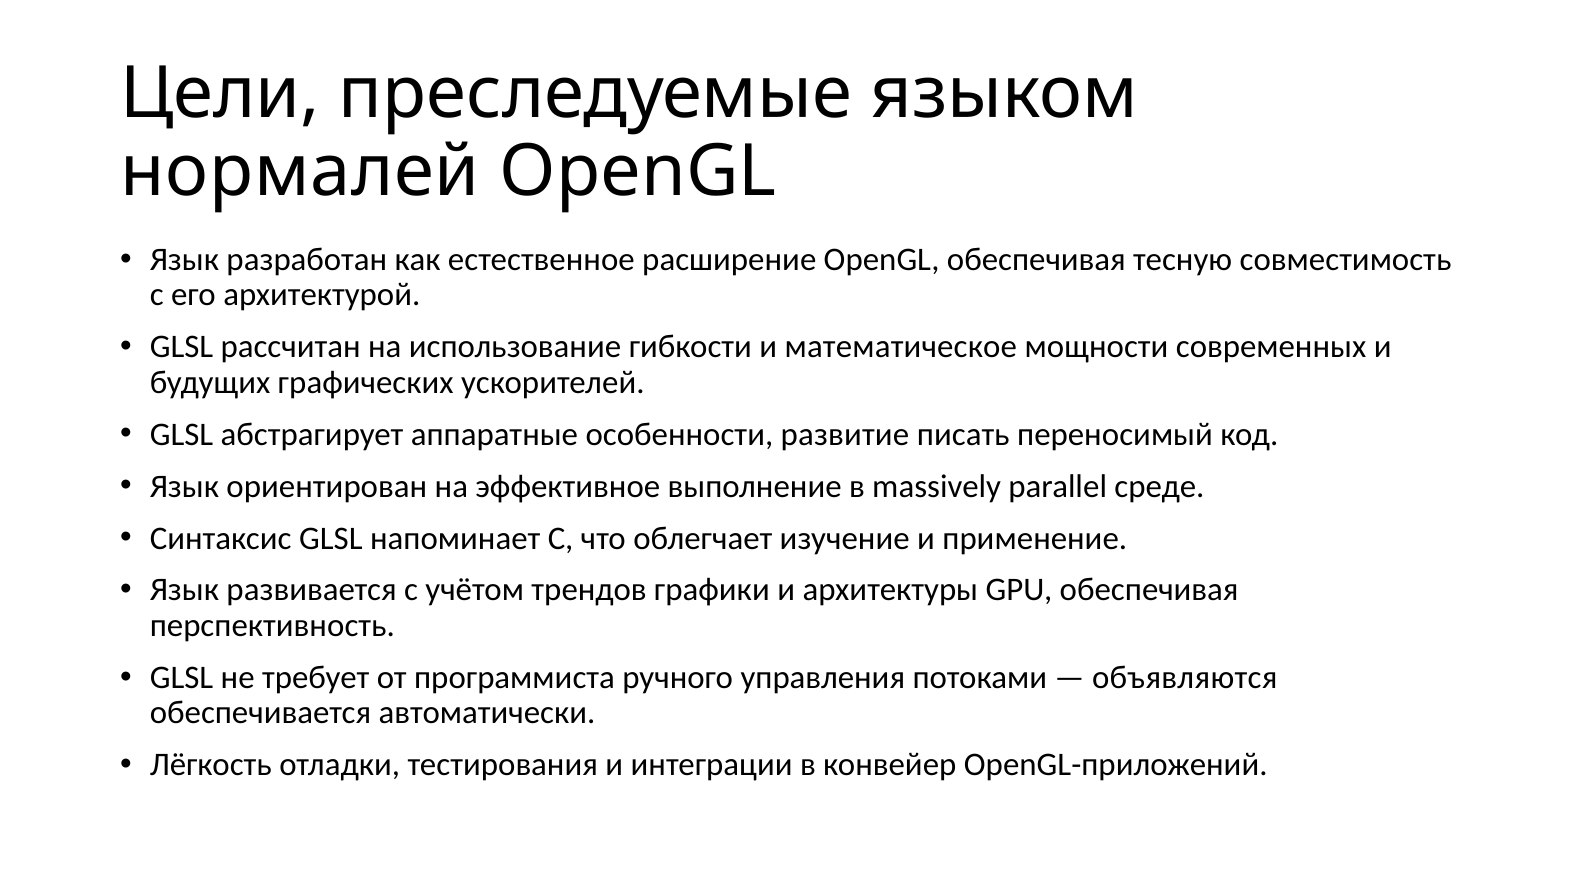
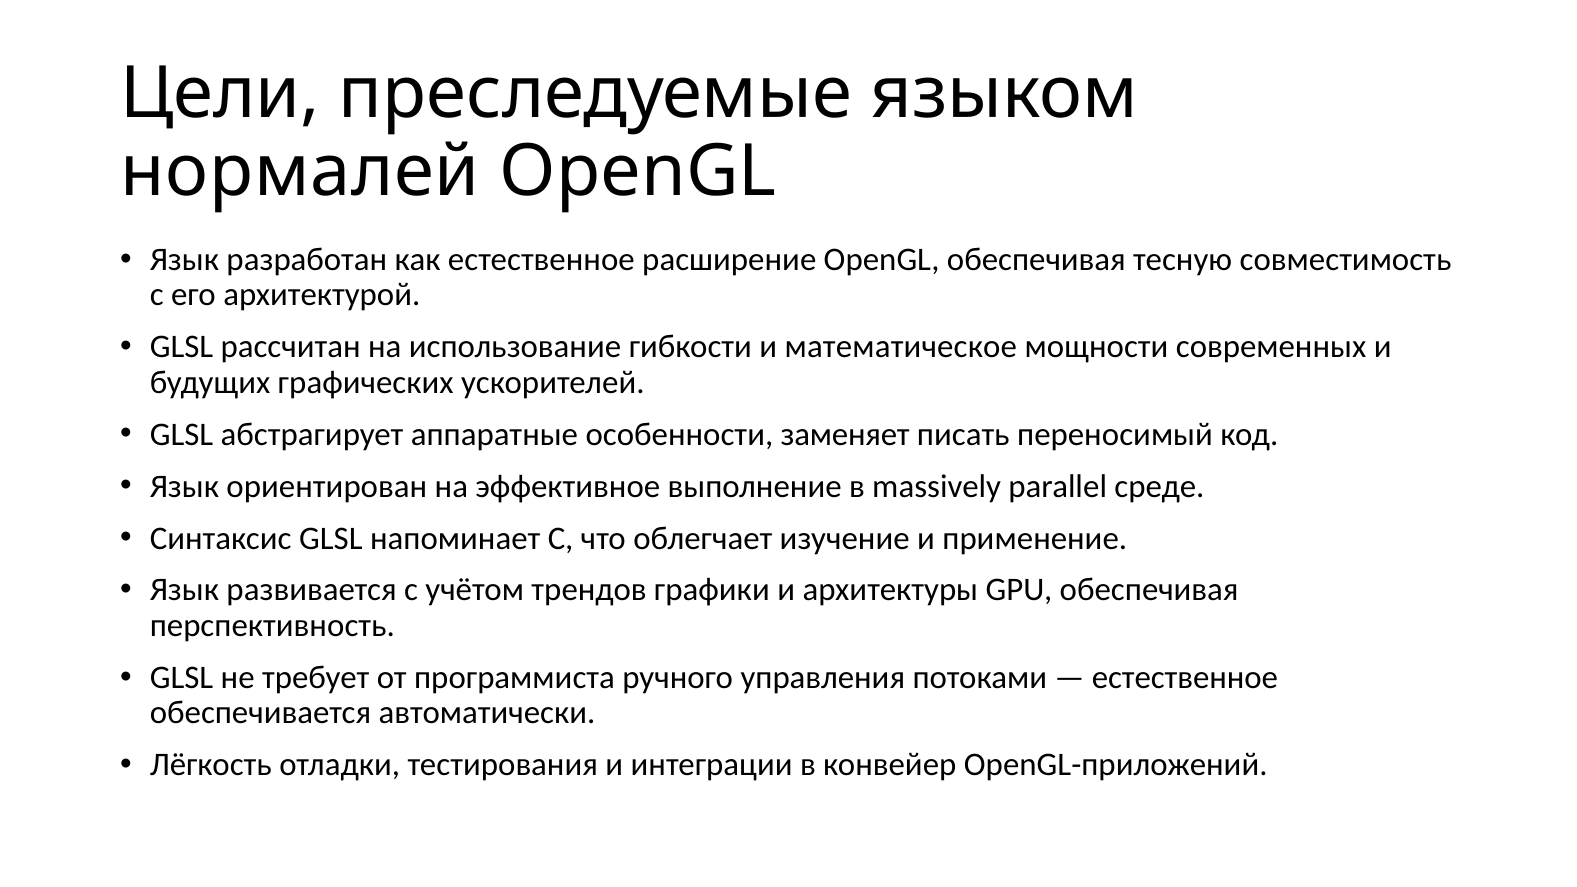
развитие: развитие -> заменяет
объявляются at (1185, 678): объявляются -> естественное
